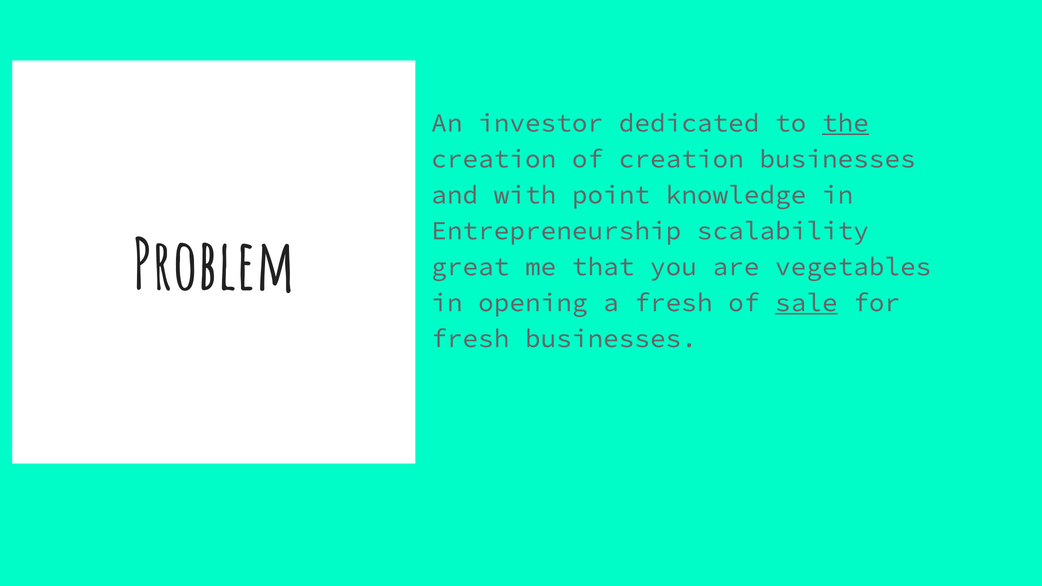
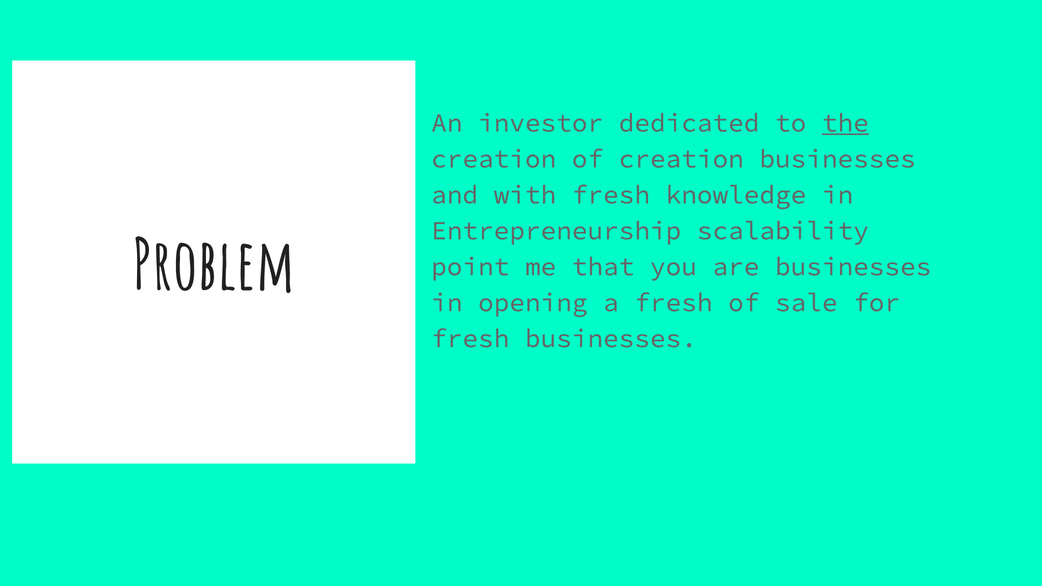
with point: point -> fresh
great: great -> point
are vegetables: vegetables -> businesses
sale underline: present -> none
